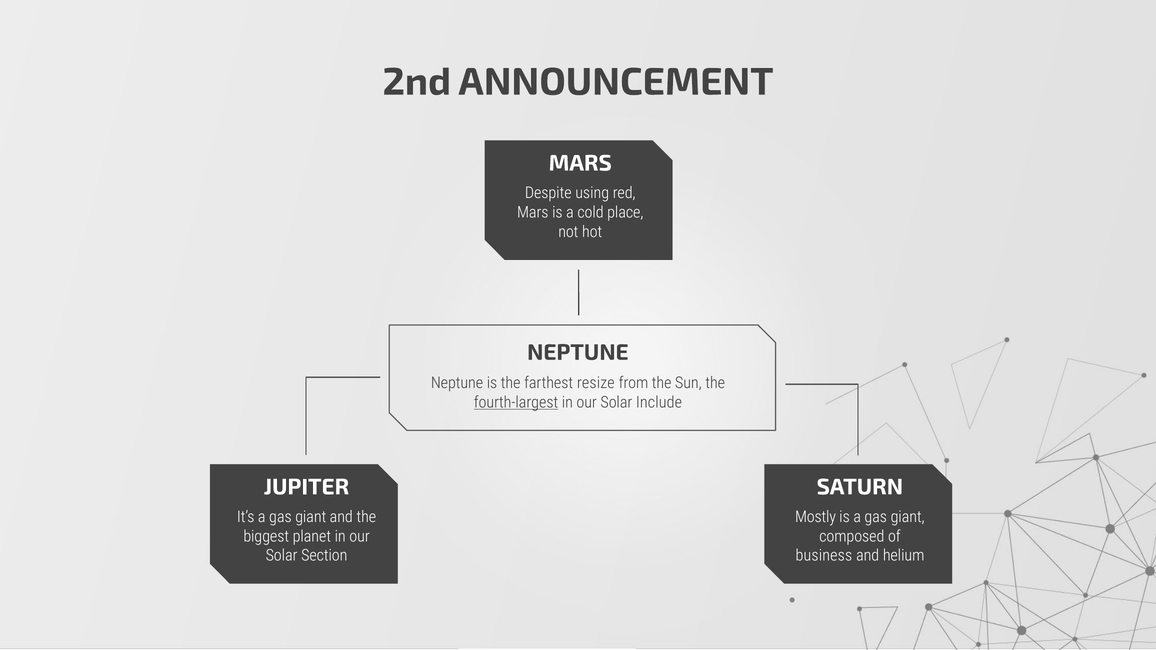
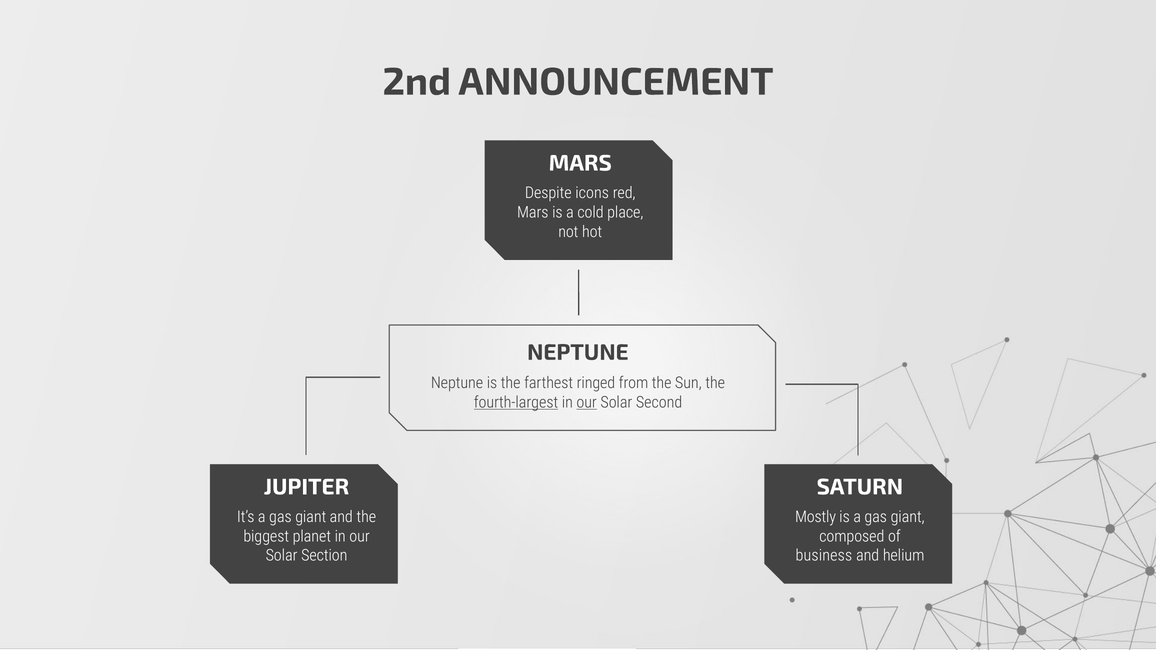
using: using -> icons
resize: resize -> ringed
our at (587, 403) underline: none -> present
Include: Include -> Second
